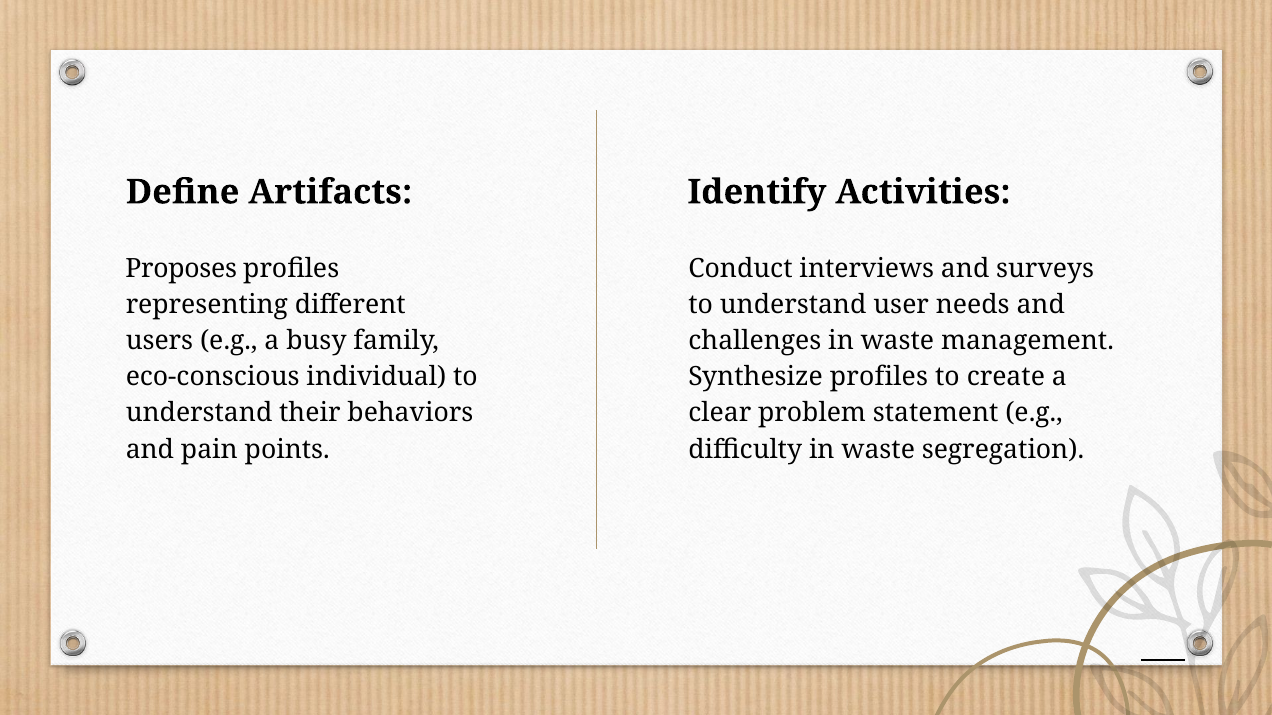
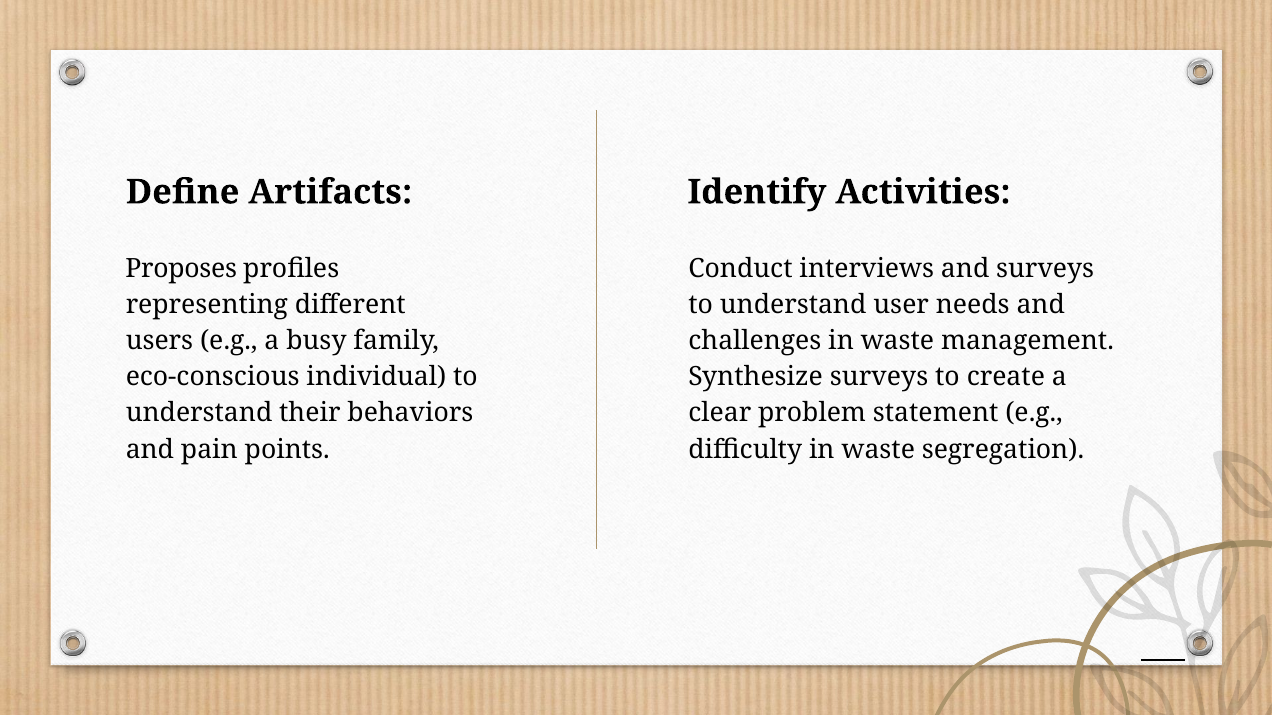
Synthesize profiles: profiles -> surveys
